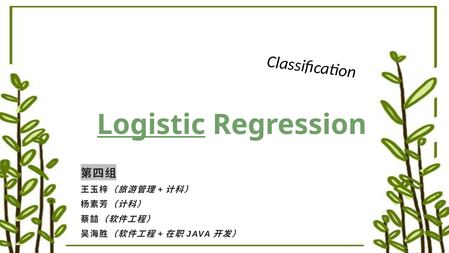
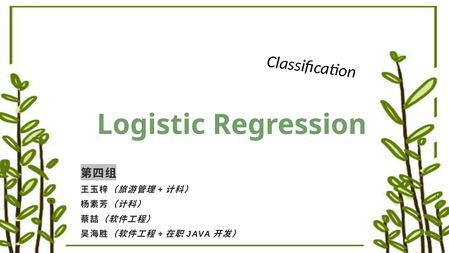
Logistic underline: present -> none
